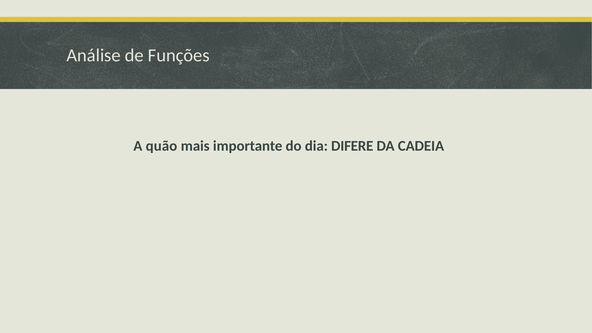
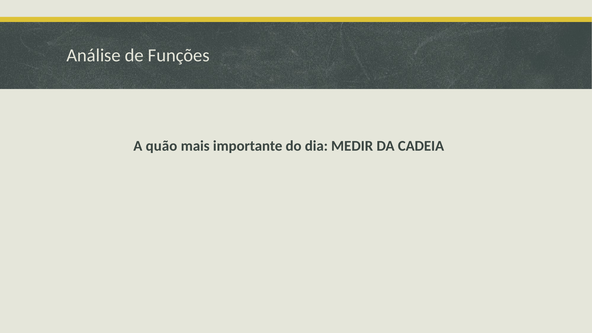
DIFERE: DIFERE -> MEDIR
